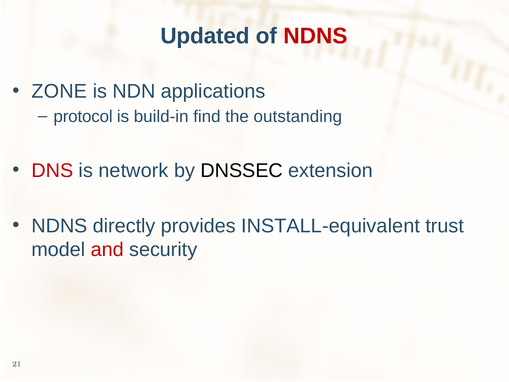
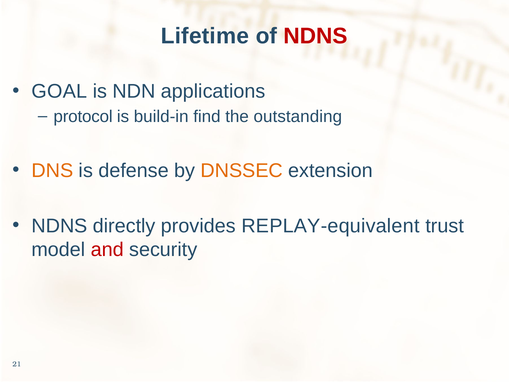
Updated: Updated -> Lifetime
ZONE: ZONE -> GOAL
DNS colour: red -> orange
network: network -> defense
DNSSEC colour: black -> orange
INSTALL-equivalent: INSTALL-equivalent -> REPLAY-equivalent
